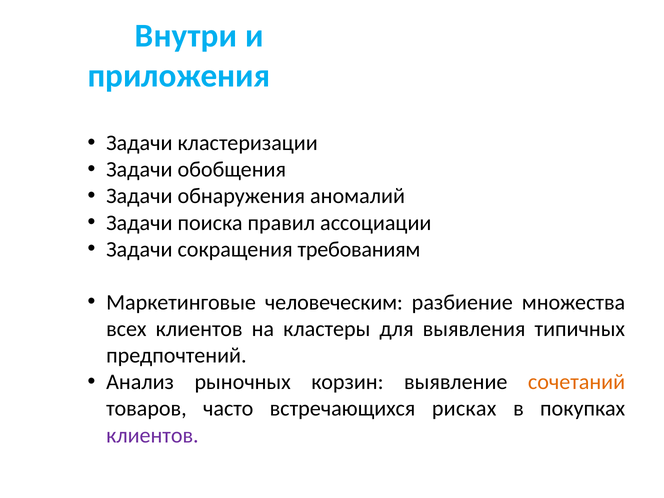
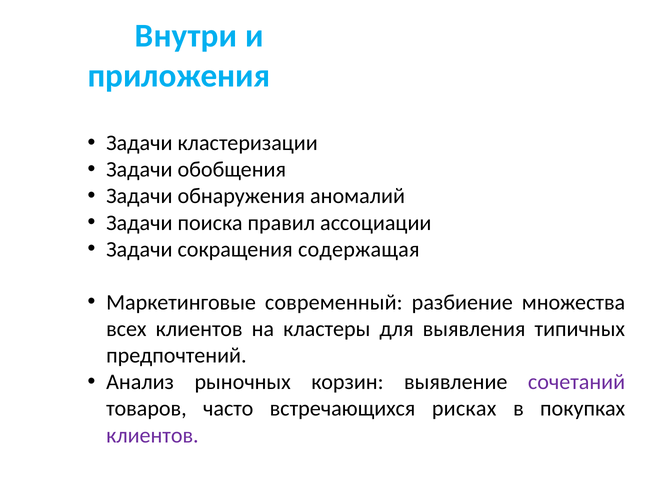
требованиям: требованиям -> содержащая
человеческим: человеческим -> современный
сочетаний colour: orange -> purple
